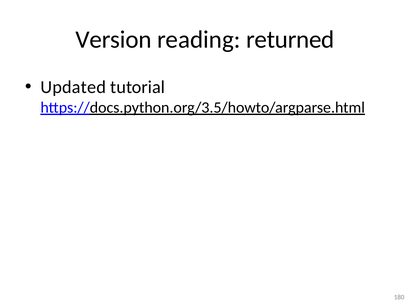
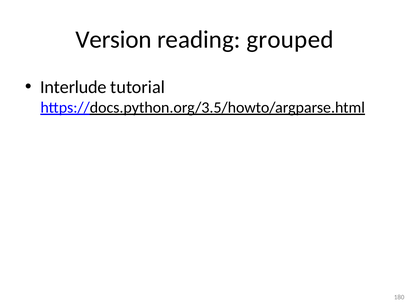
returned: returned -> grouped
Updated: Updated -> Interlude
